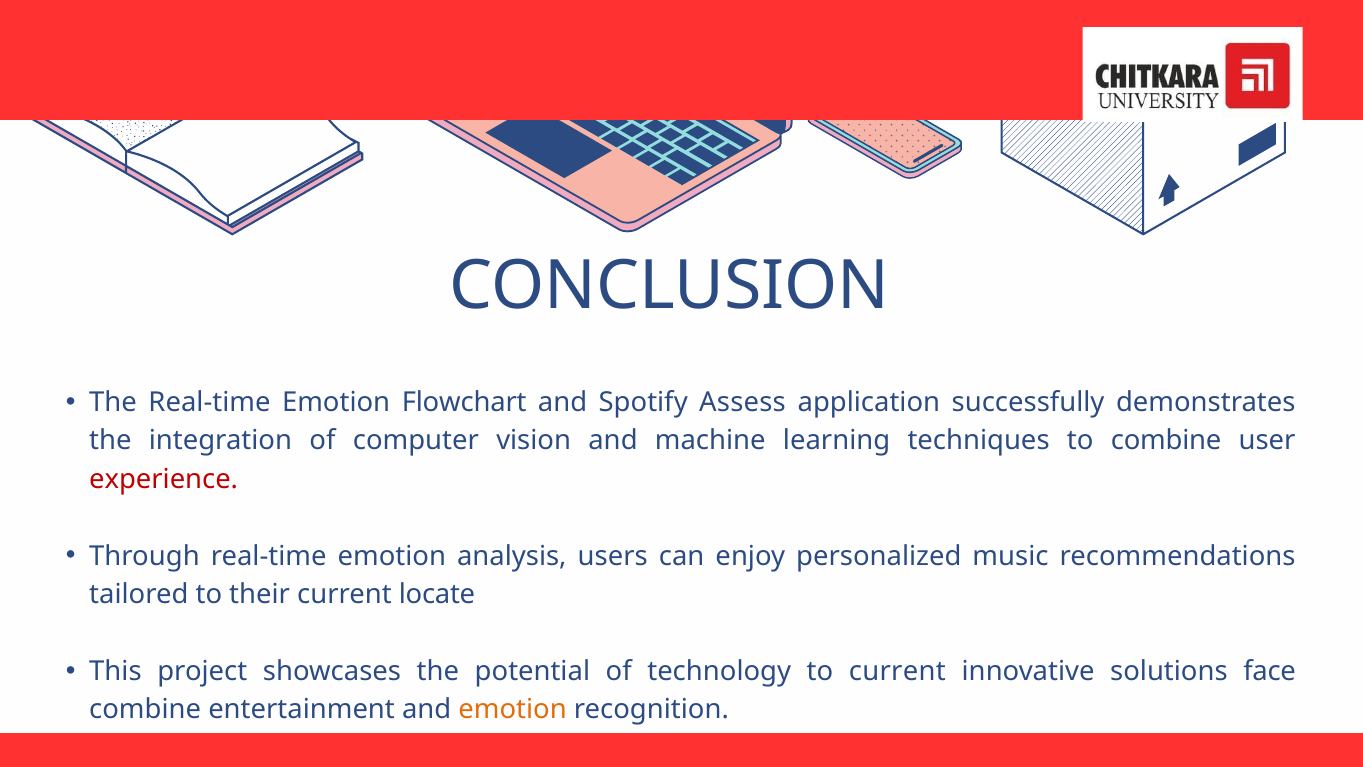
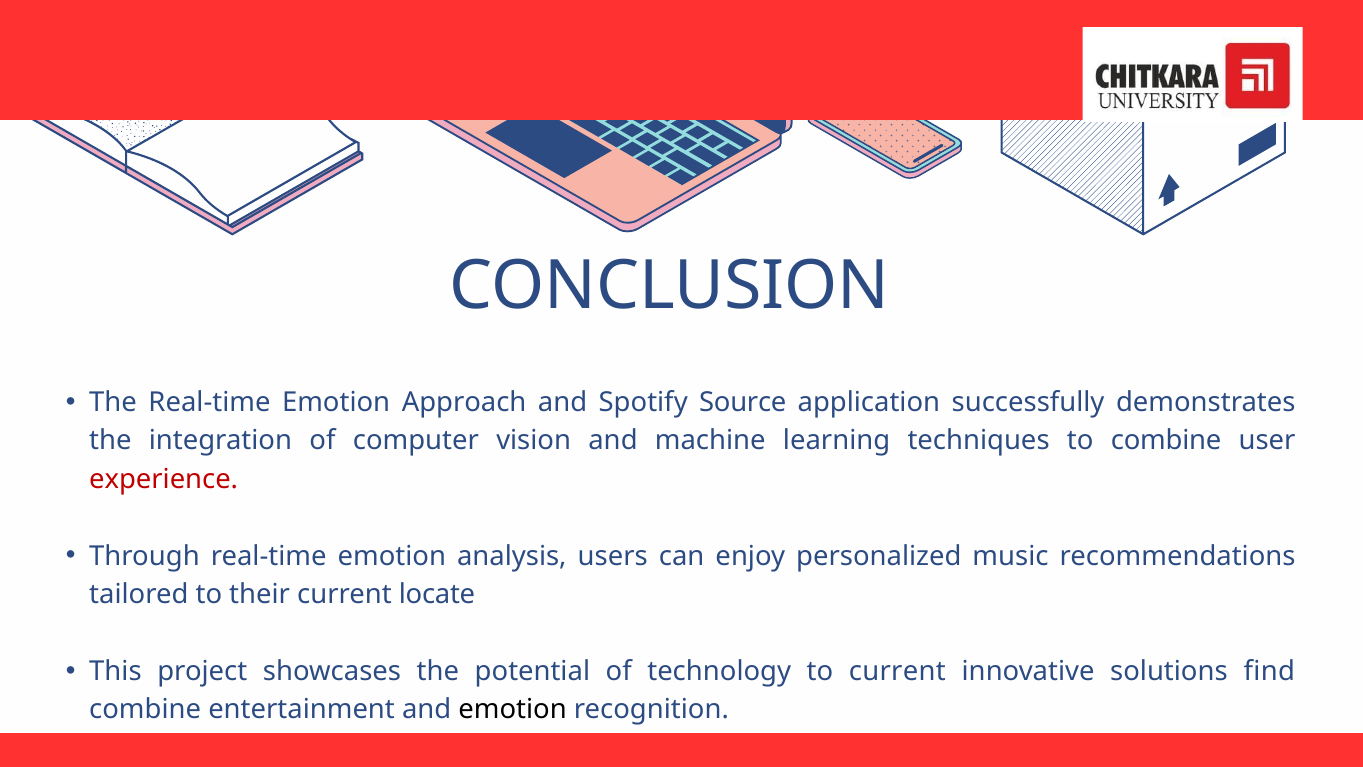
Flowchart: Flowchart -> Approach
Assess: Assess -> Source
face: face -> find
emotion at (513, 710) colour: orange -> black
